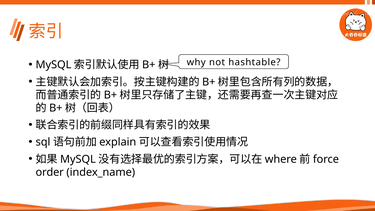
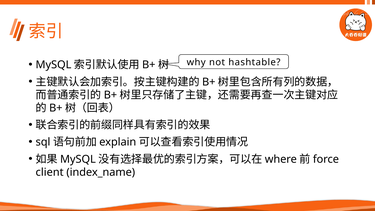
order: order -> client
